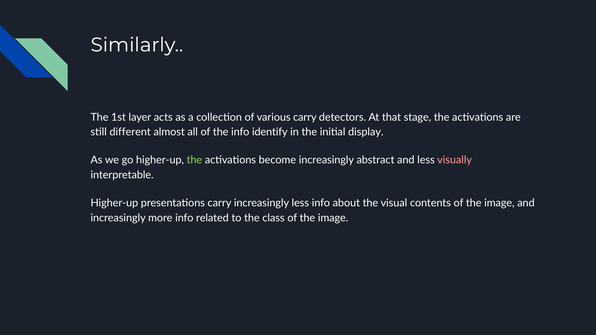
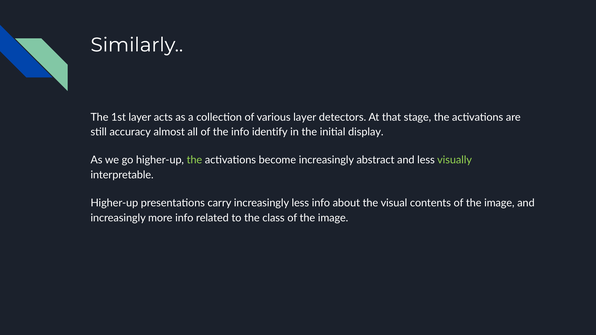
various carry: carry -> layer
different: different -> accuracy
visually colour: pink -> light green
